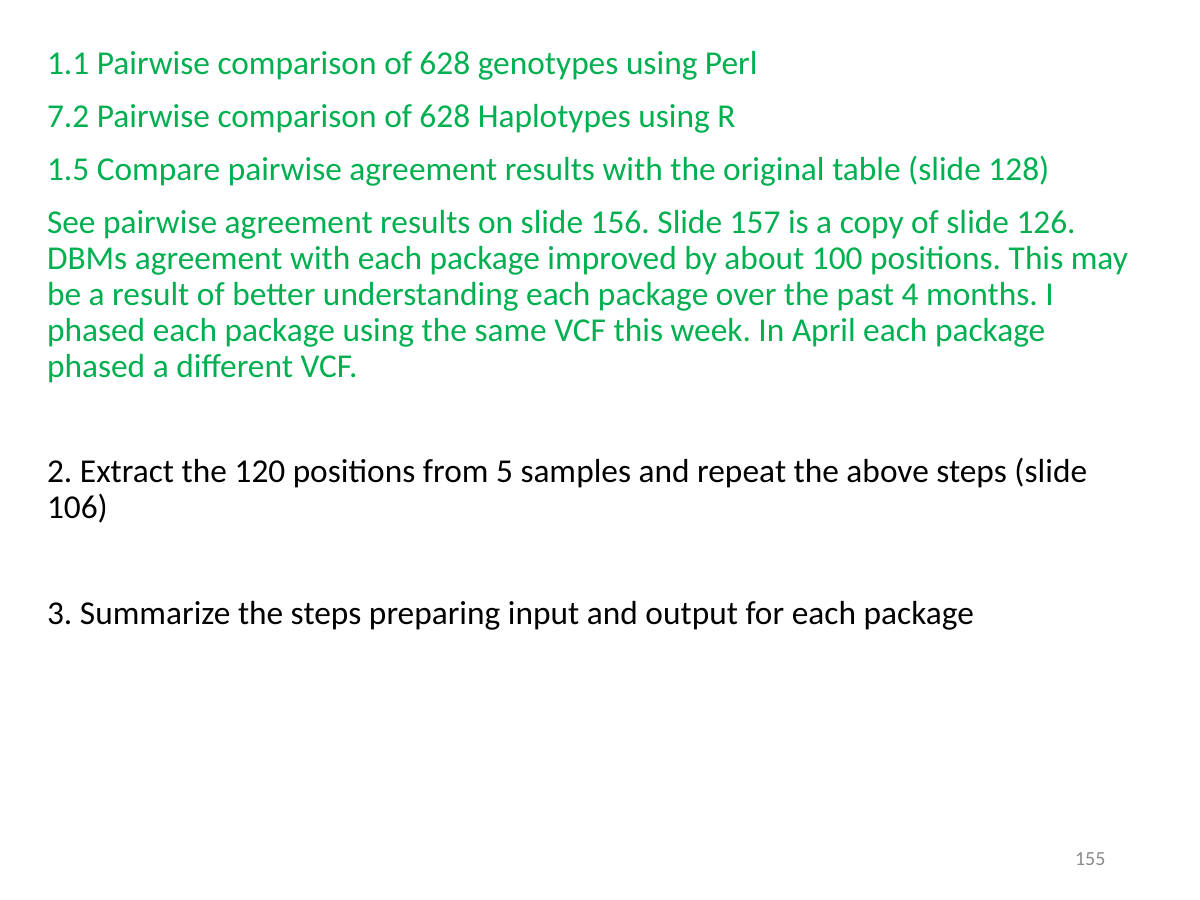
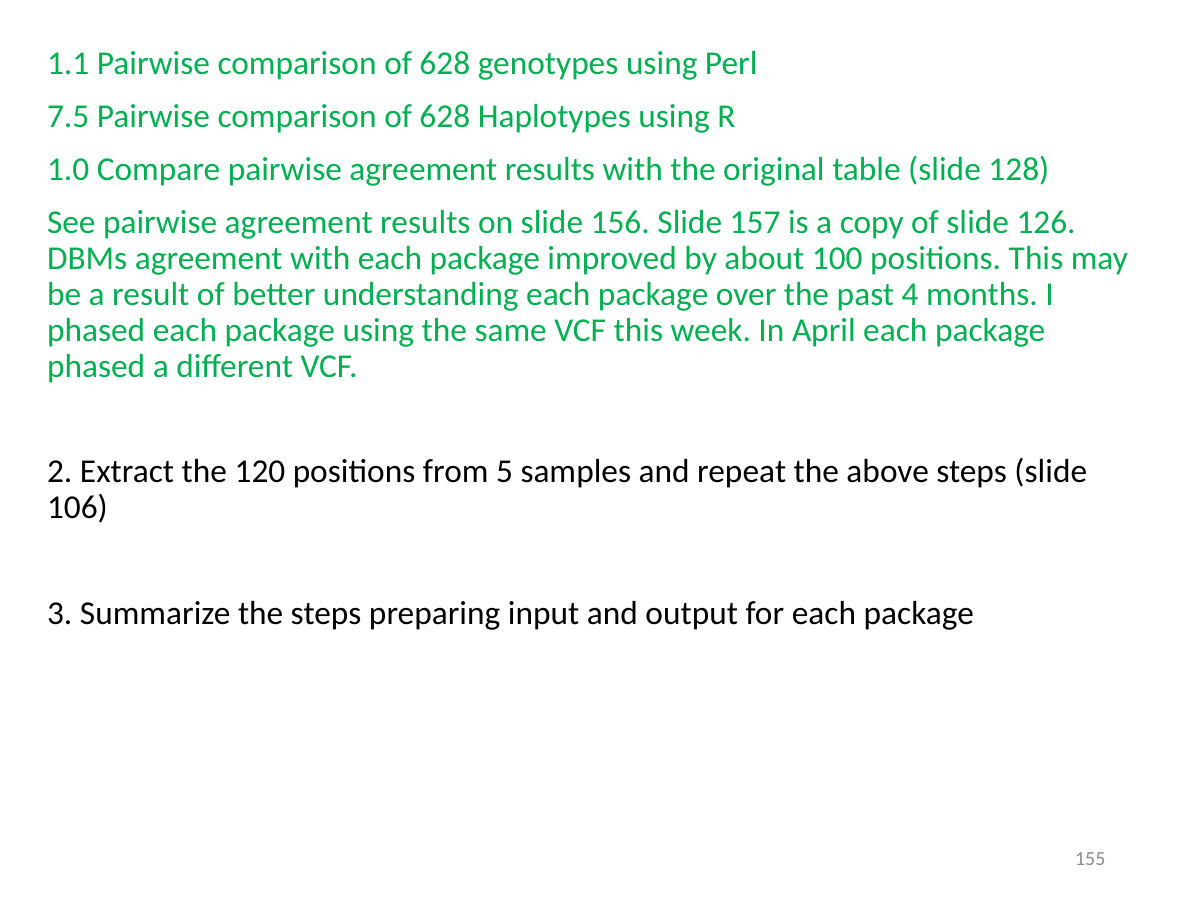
7.2: 7.2 -> 7.5
1.5: 1.5 -> 1.0
